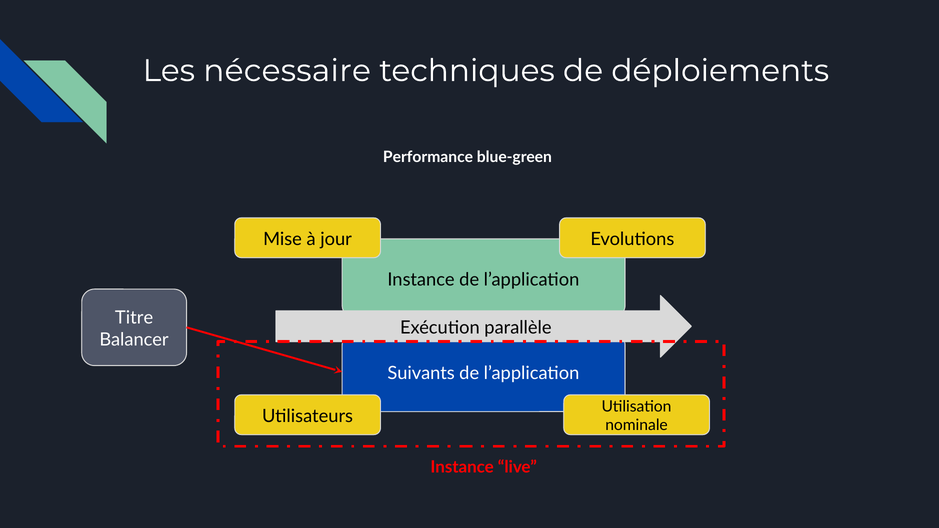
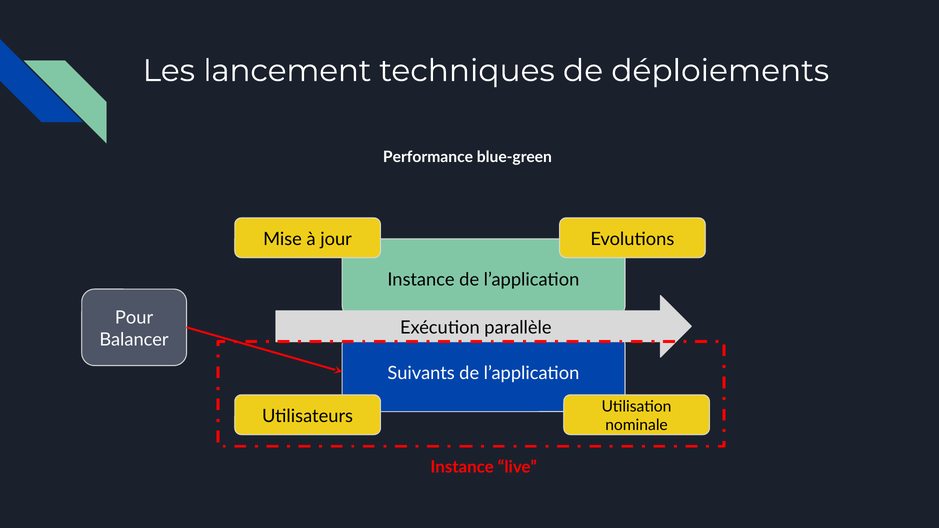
nécessaire: nécessaire -> lancement
Titre: Titre -> Pour
